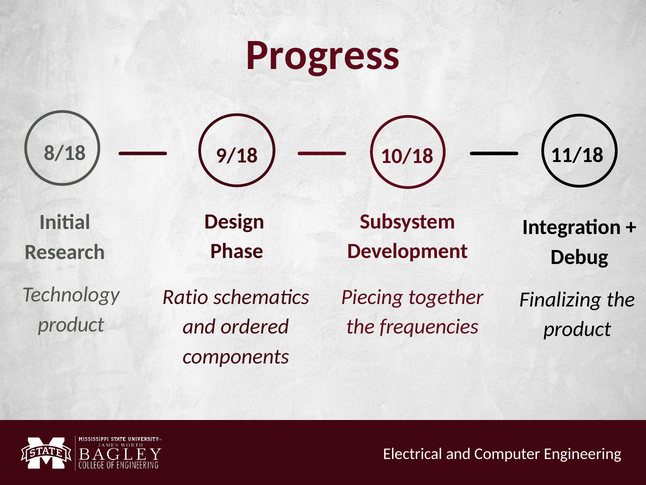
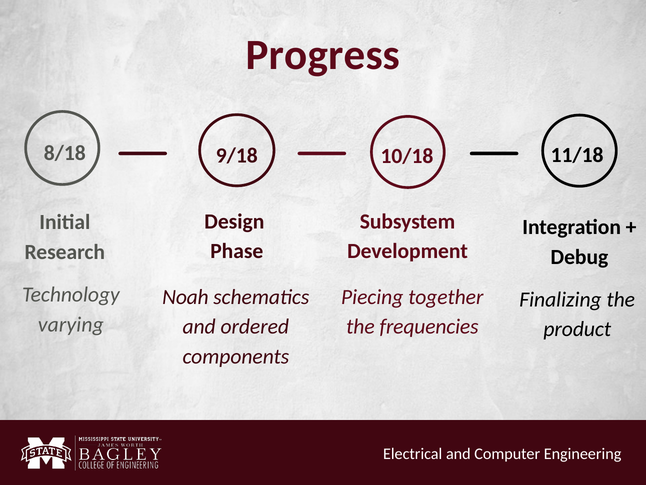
Ratio: Ratio -> Noah
product at (71, 324): product -> varying
